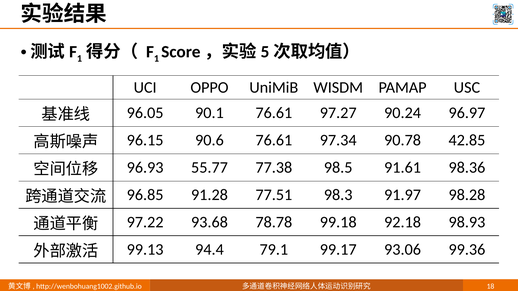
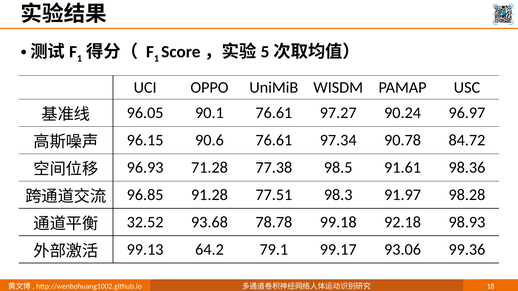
42.85: 42.85 -> 84.72
55.77: 55.77 -> 71.28
97.22: 97.22 -> 32.52
94.4: 94.4 -> 64.2
